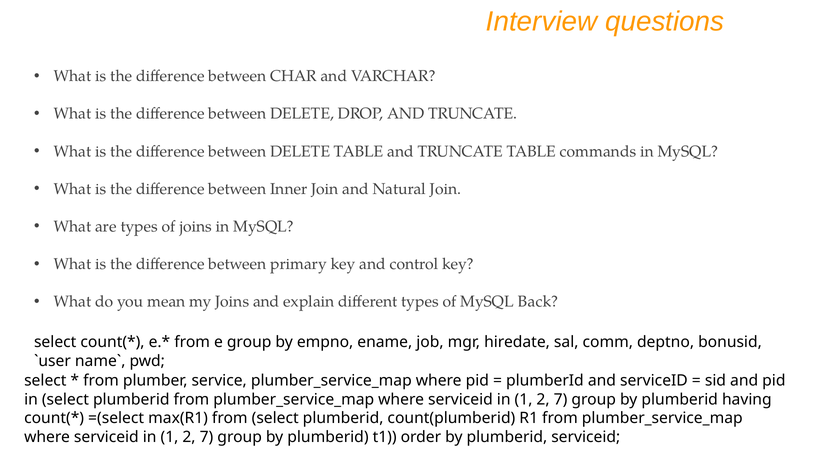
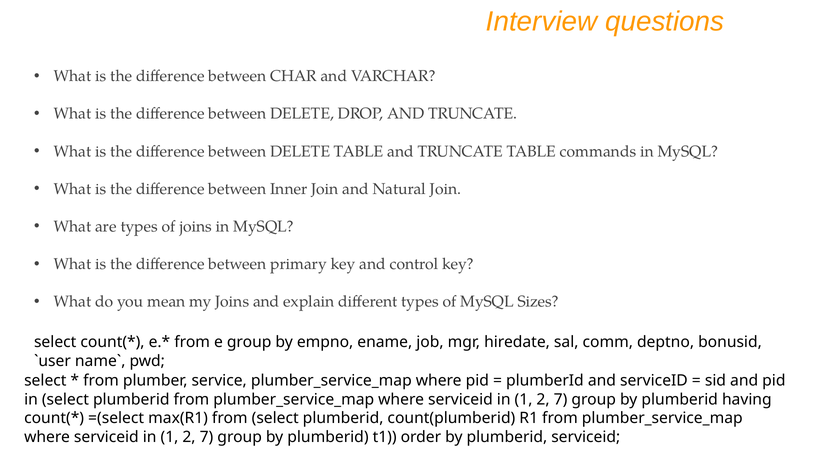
Back: Back -> Sizes
